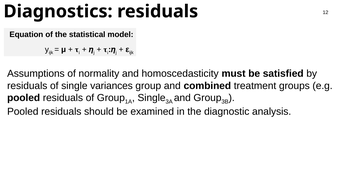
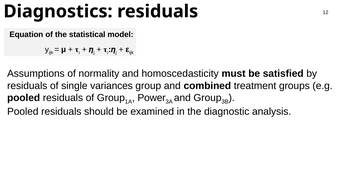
Single at (152, 98): Single -> Power
